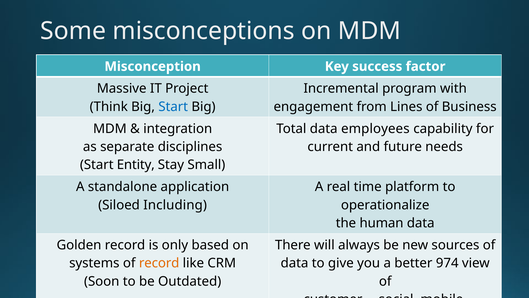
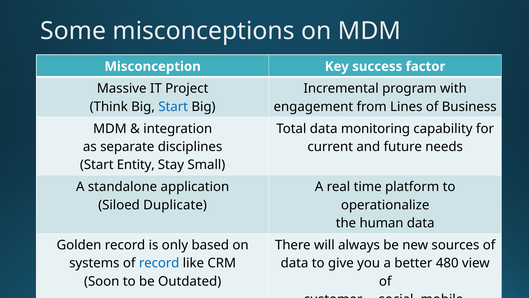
employees: employees -> monitoring
Including: Including -> Duplicate
record at (159, 263) colour: orange -> blue
974: 974 -> 480
